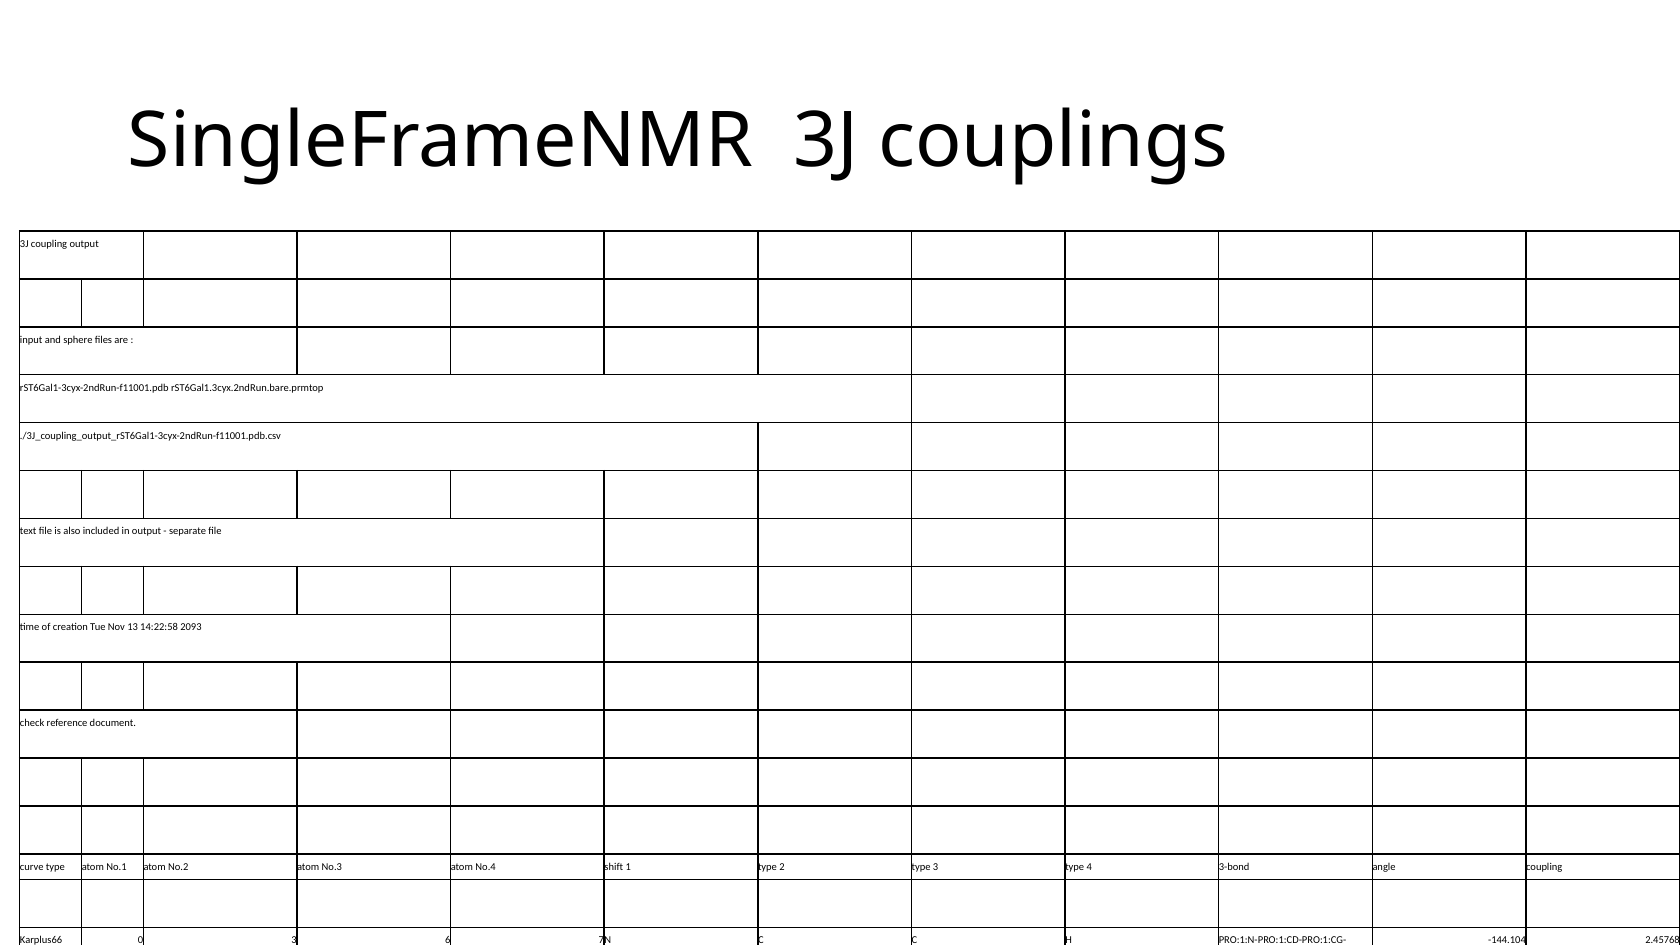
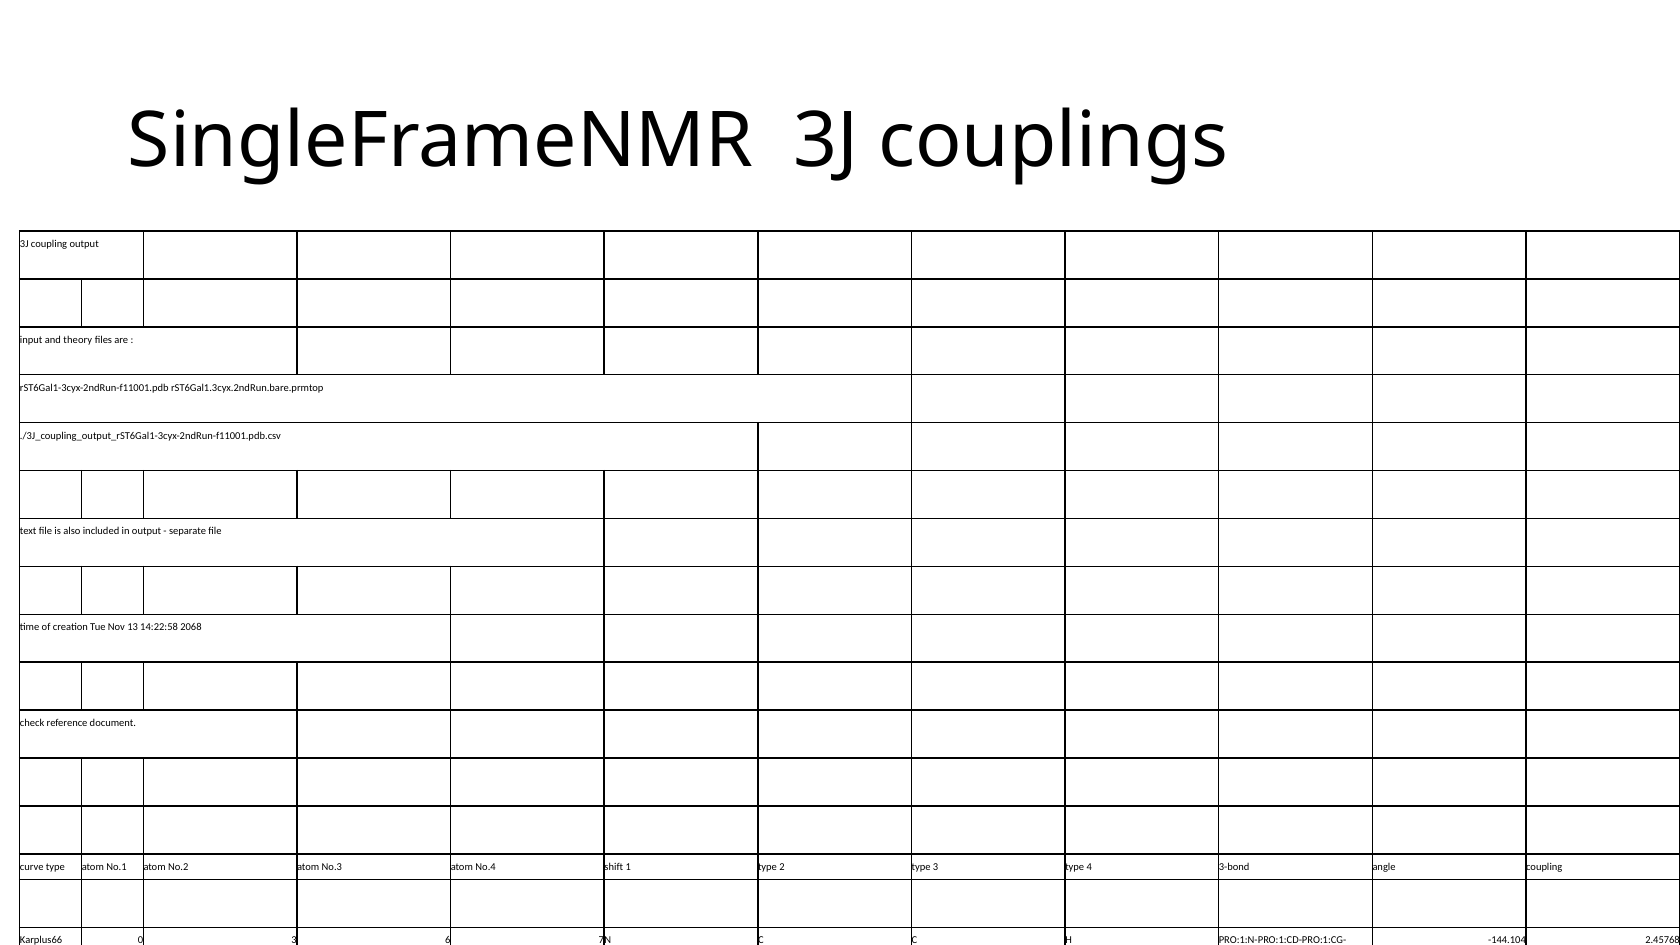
sphere: sphere -> theory
2093: 2093 -> 2068
